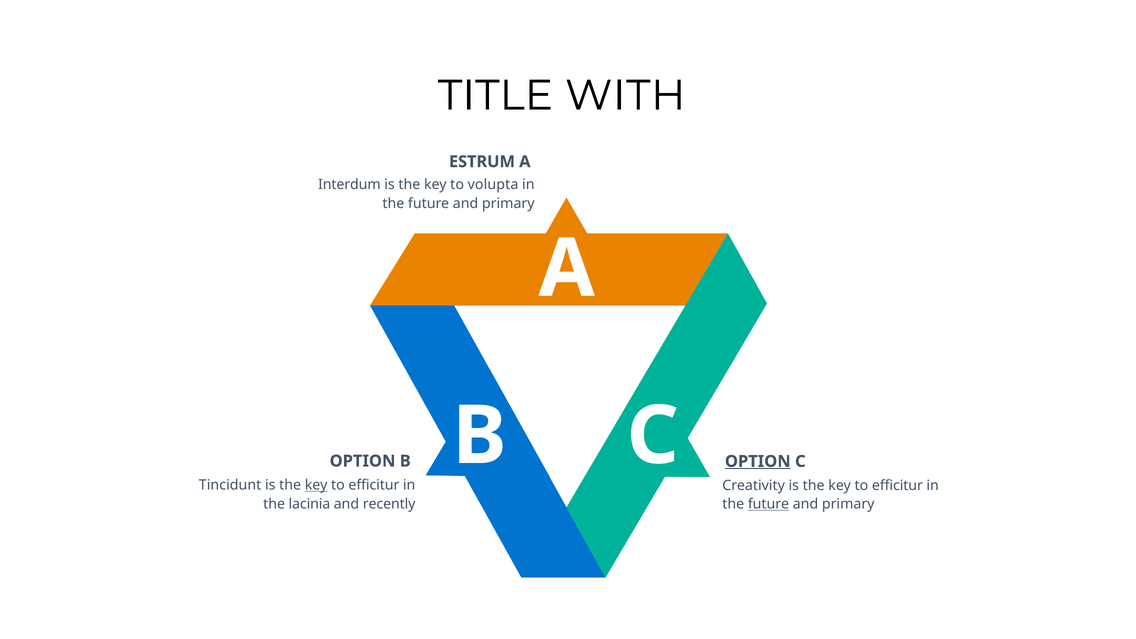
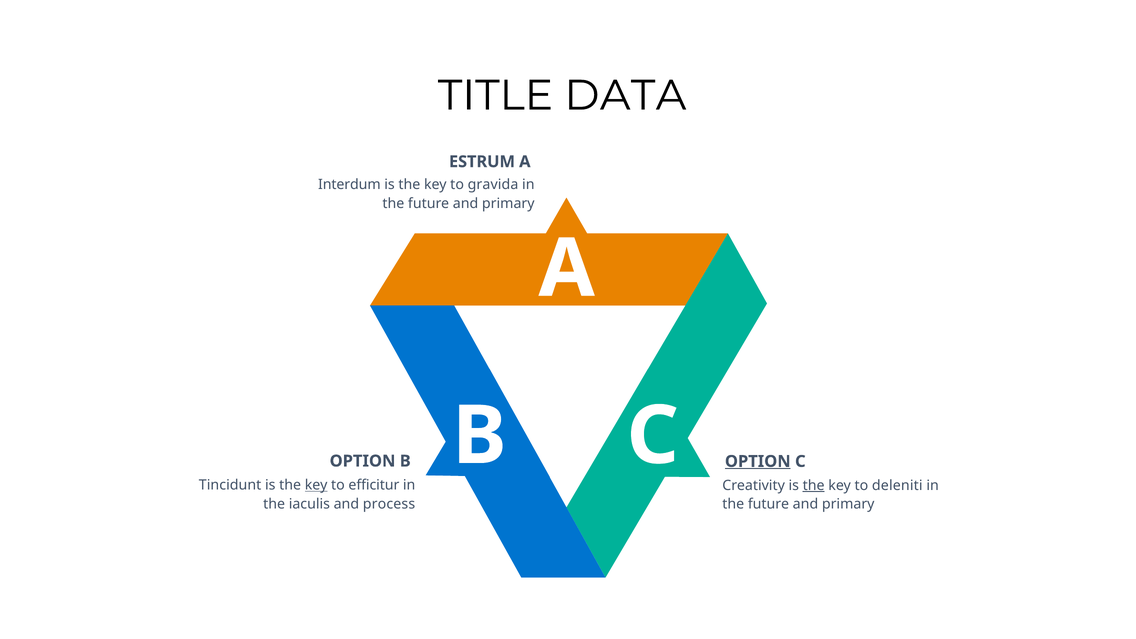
WITH: WITH -> DATA
volupta: volupta -> gravida
the at (814, 485) underline: none -> present
efficitur at (897, 485): efficitur -> deleniti
lacinia: lacinia -> iaculis
recently: recently -> process
future at (769, 504) underline: present -> none
